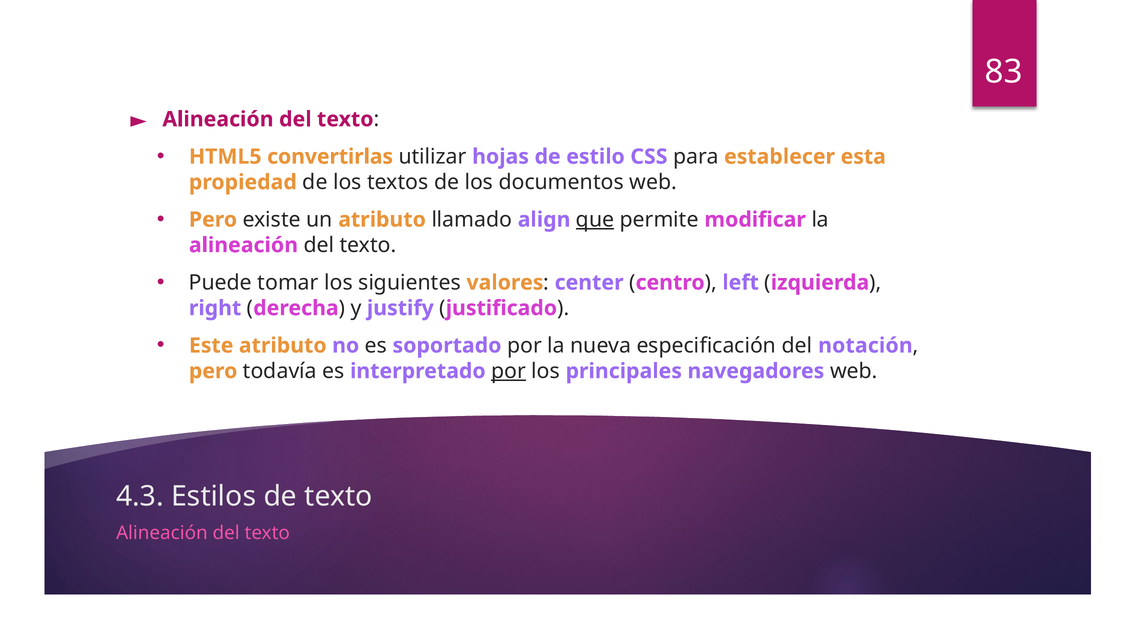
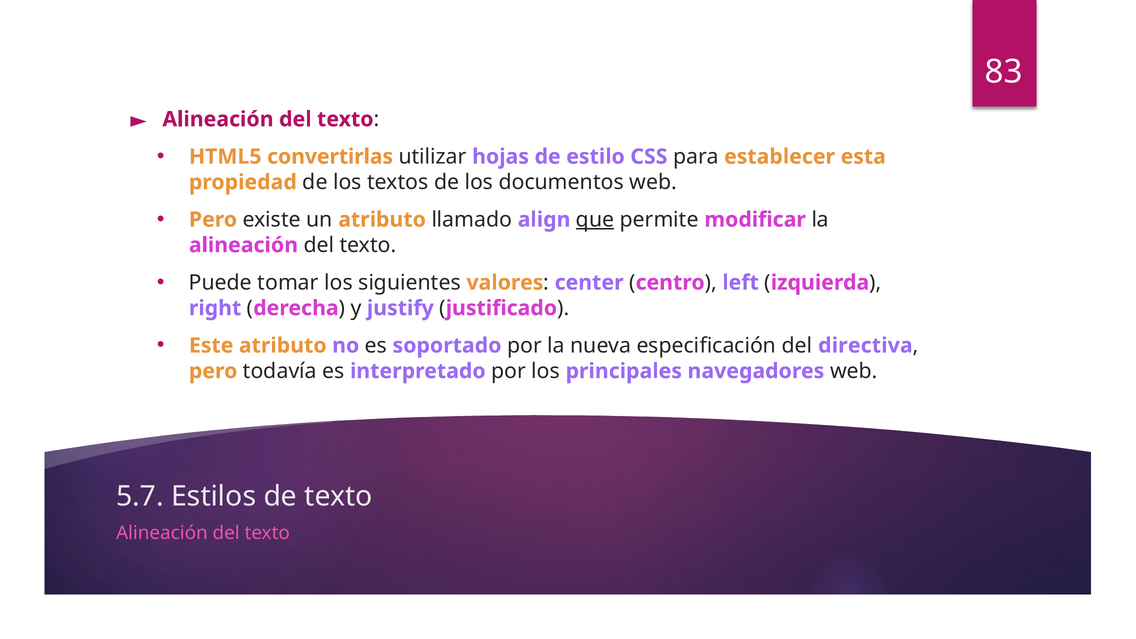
notación: notación -> directiva
por at (509, 371) underline: present -> none
4.3: 4.3 -> 5.7
